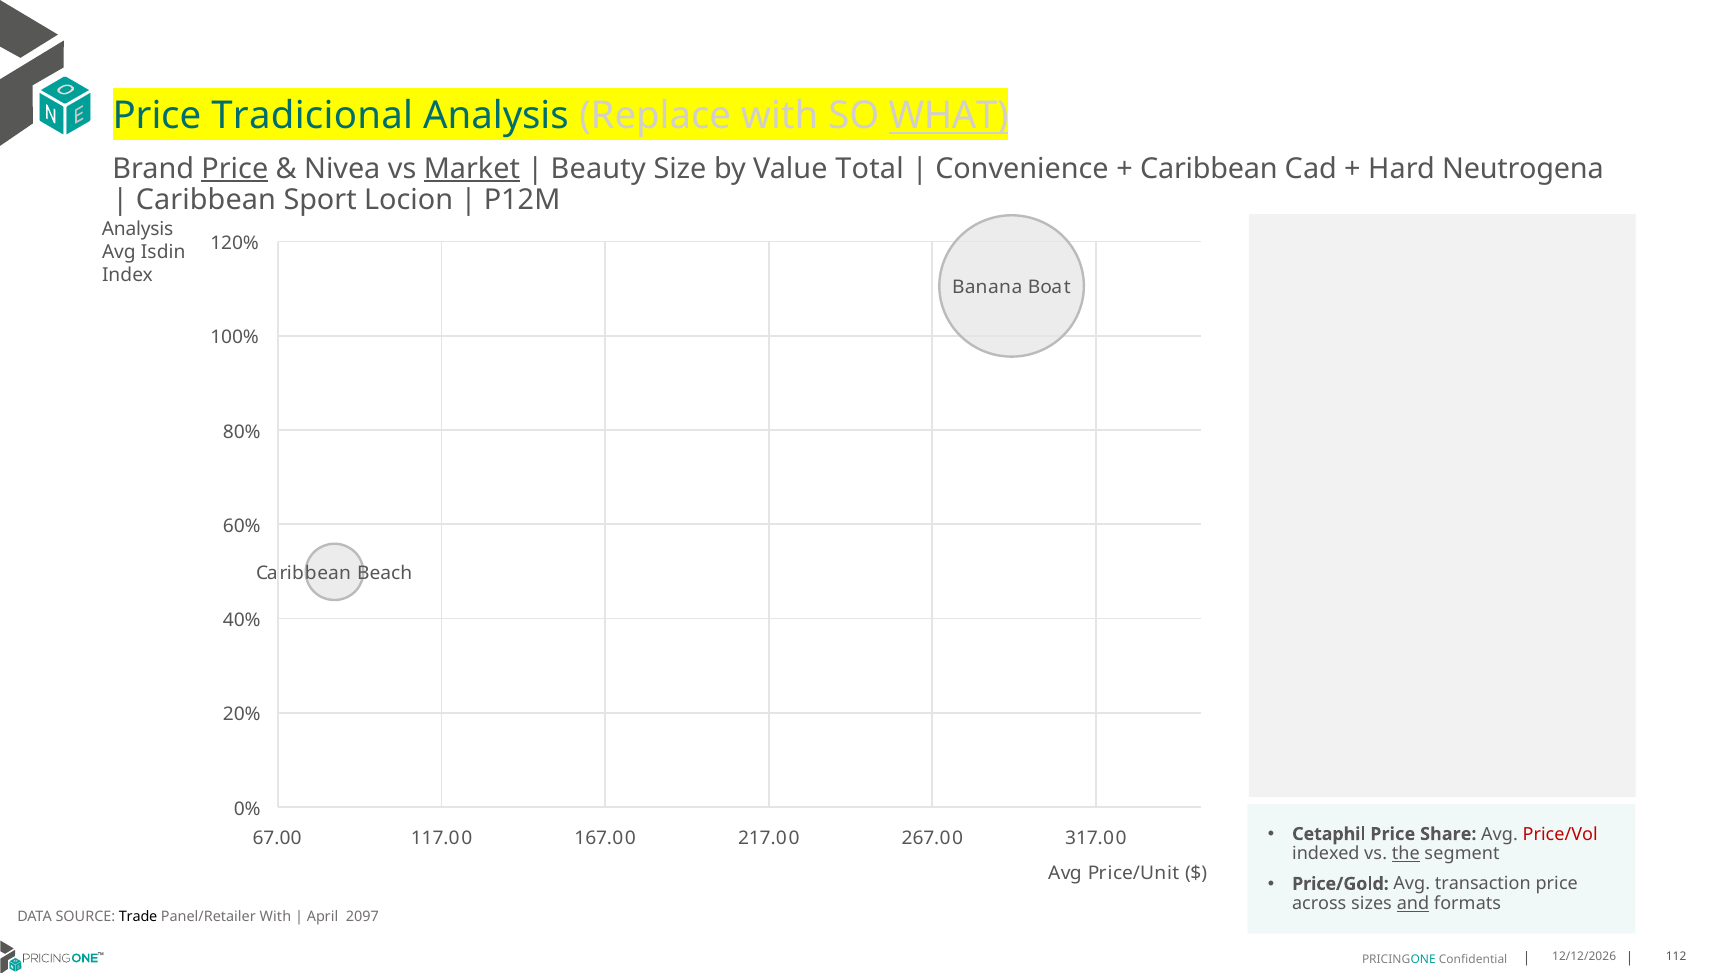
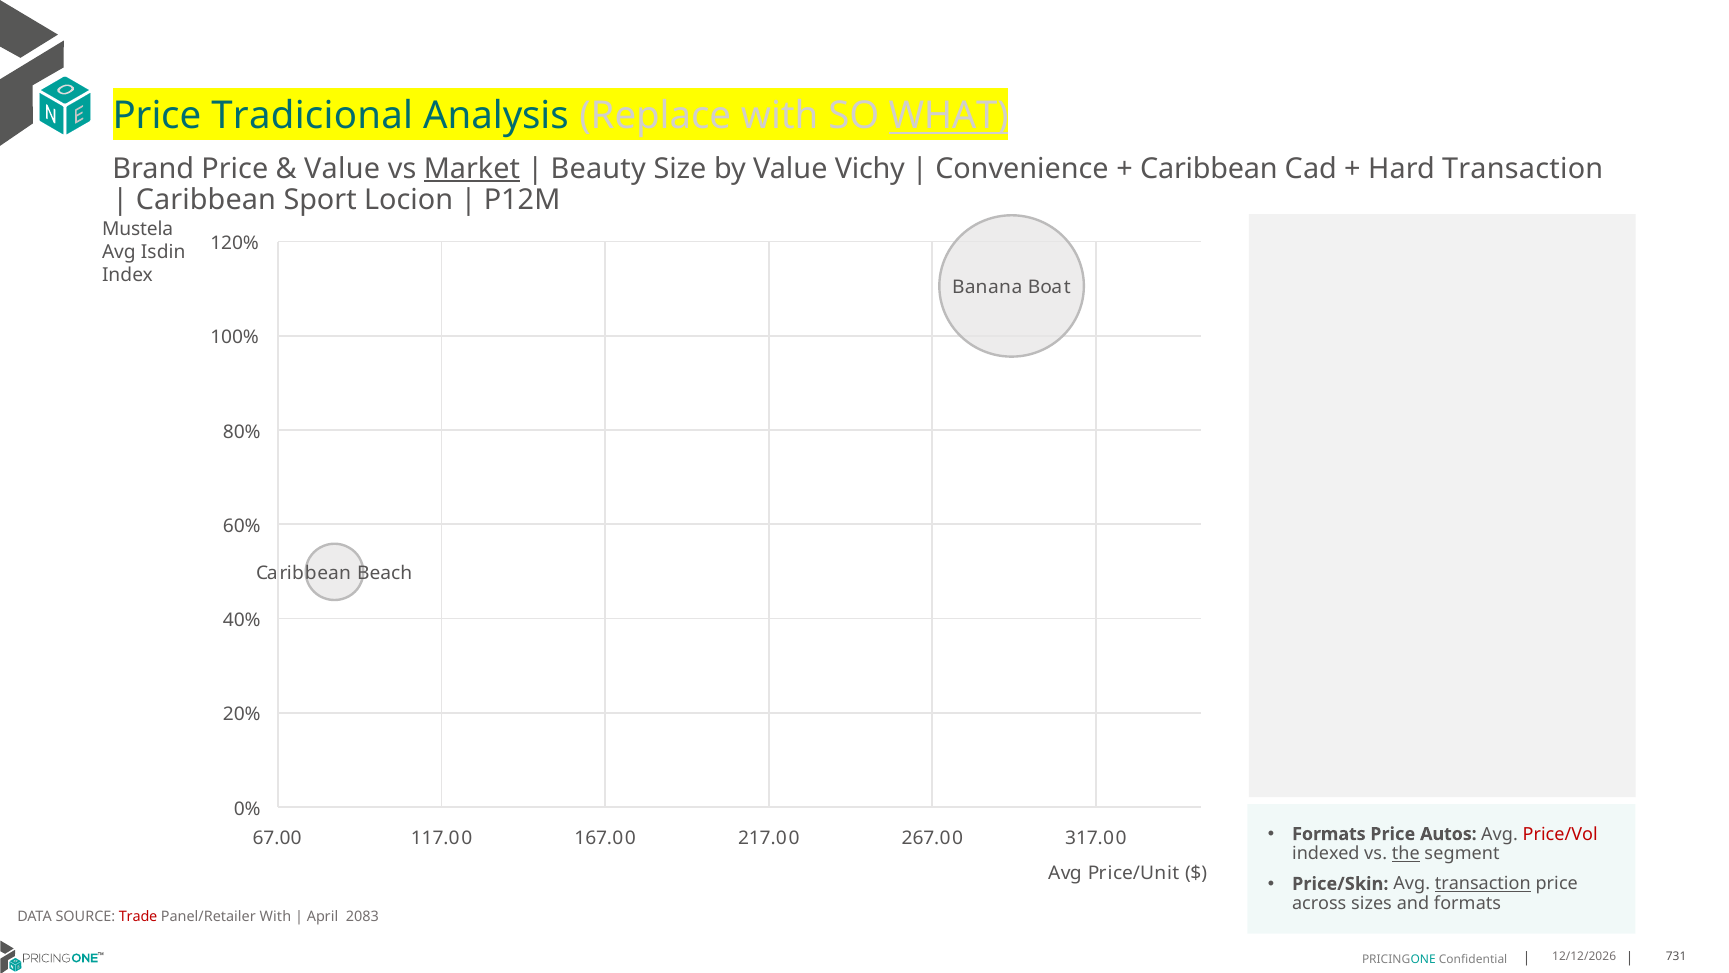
Price at (235, 169) underline: present -> none
Nivea at (342, 169): Nivea -> Value
Total: Total -> Vichy
Hard Neutrogena: Neutrogena -> Transaction
Analysis at (138, 229): Analysis -> Mustela
Cetaphil at (1329, 834): Cetaphil -> Formats
Share: Share -> Autos
Price/Gold: Price/Gold -> Price/Skin
transaction at (1483, 883) underline: none -> present
and underline: present -> none
Trade colour: black -> red
2097: 2097 -> 2083
112: 112 -> 731
